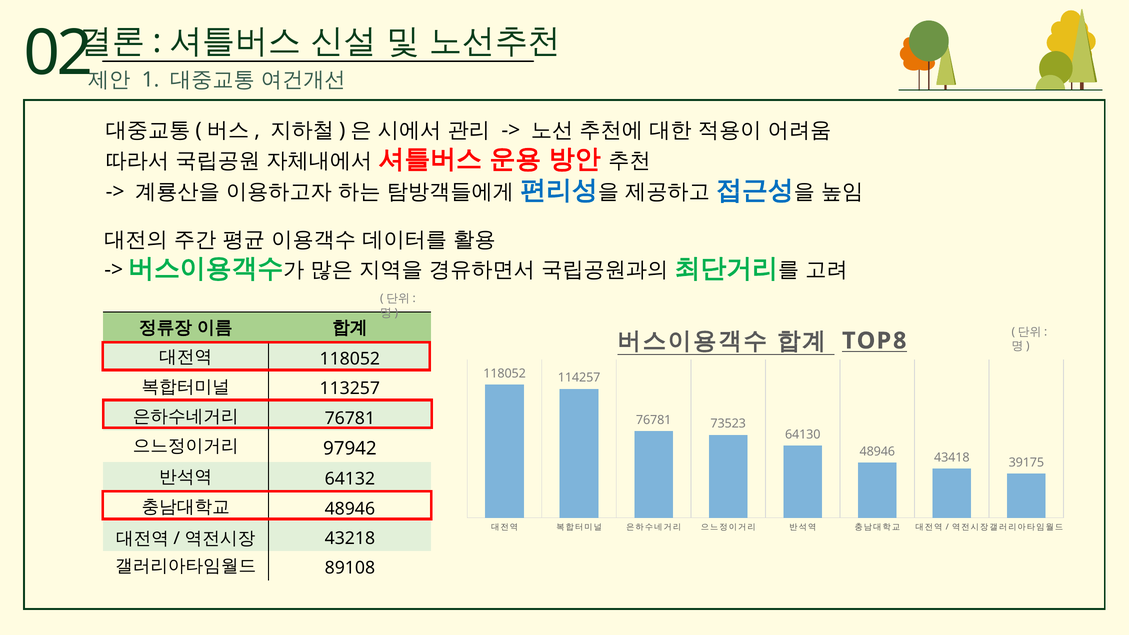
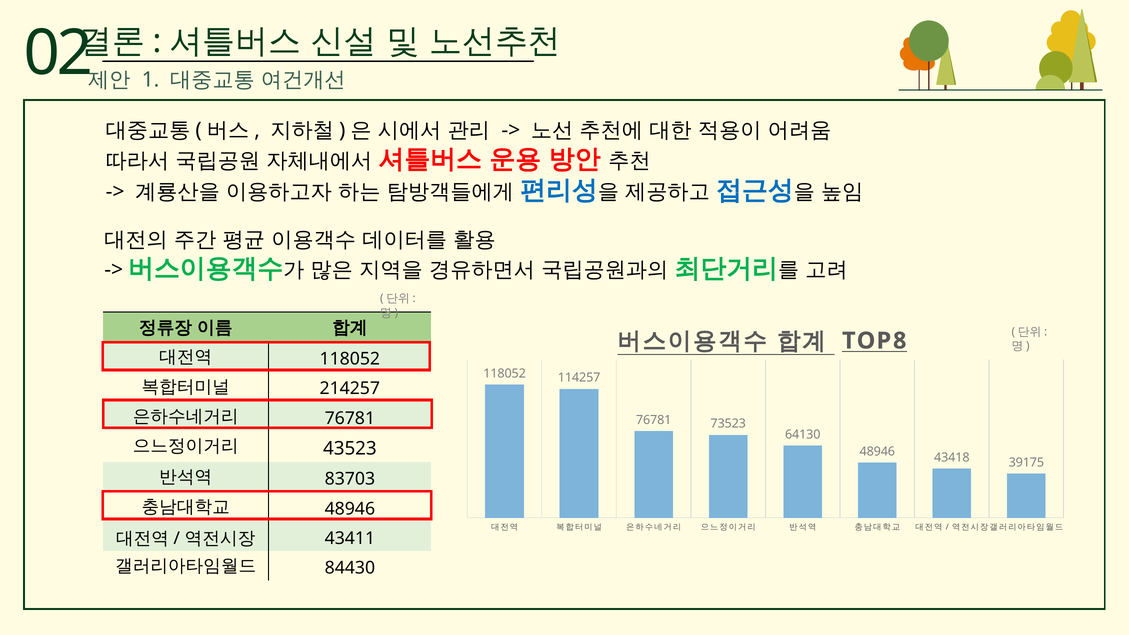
113257: 113257 -> 214257
97942: 97942 -> 43523
64132: 64132 -> 83703
43218: 43218 -> 43411
89108: 89108 -> 84430
